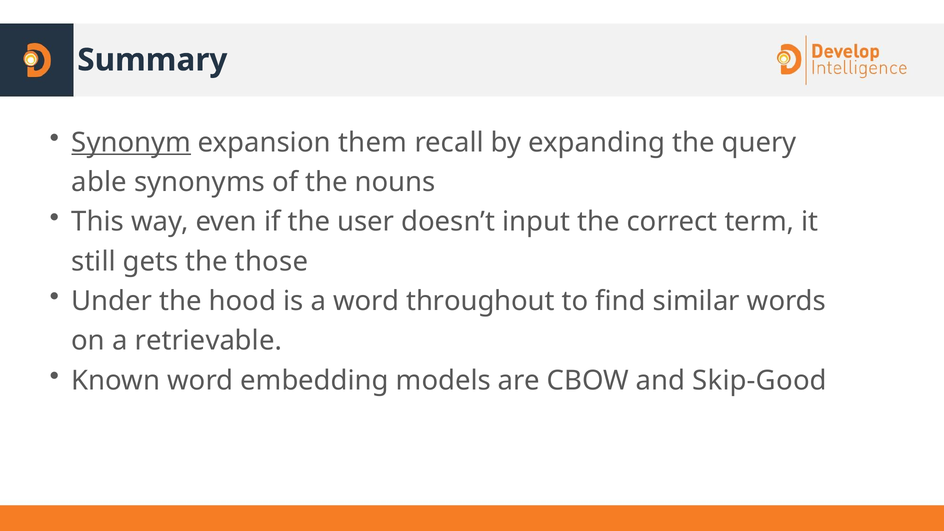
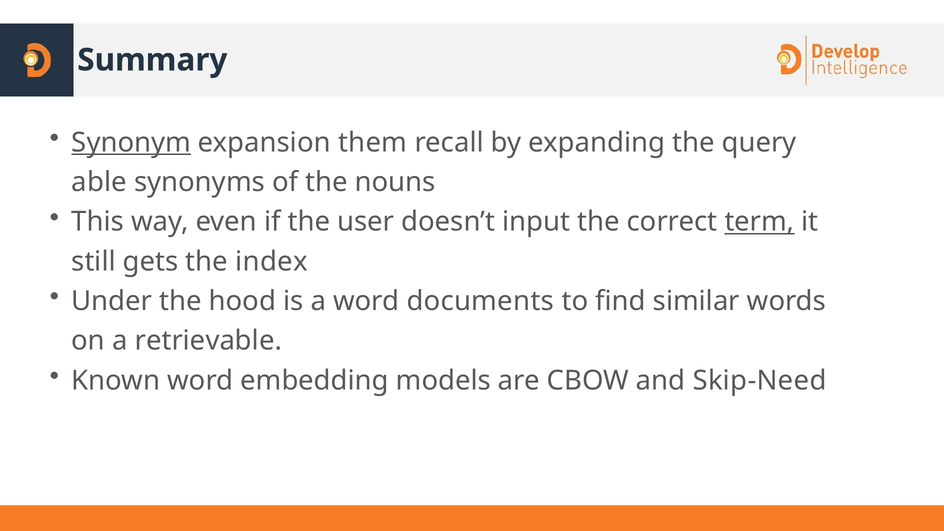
term underline: none -> present
those: those -> index
throughout: throughout -> documents
Skip-Good: Skip-Good -> Skip-Need
